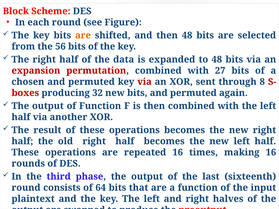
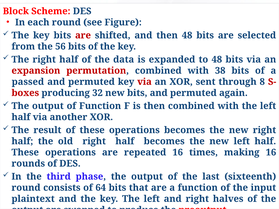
are at (83, 35) colour: orange -> red
27: 27 -> 38
chosen: chosen -> passed
